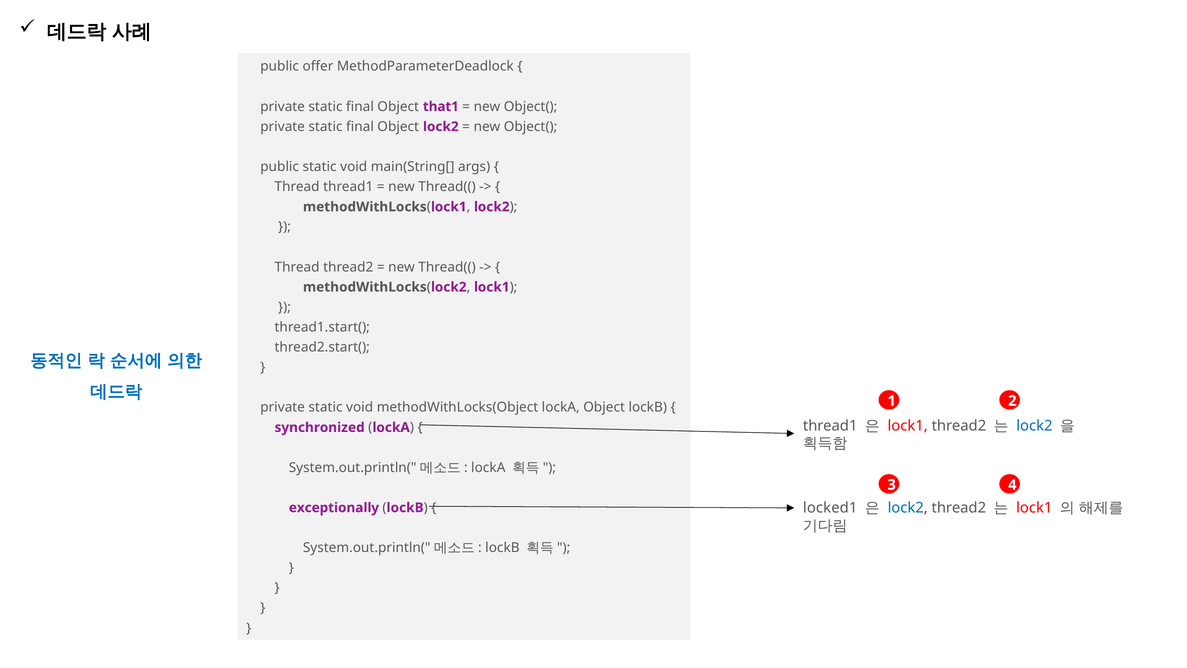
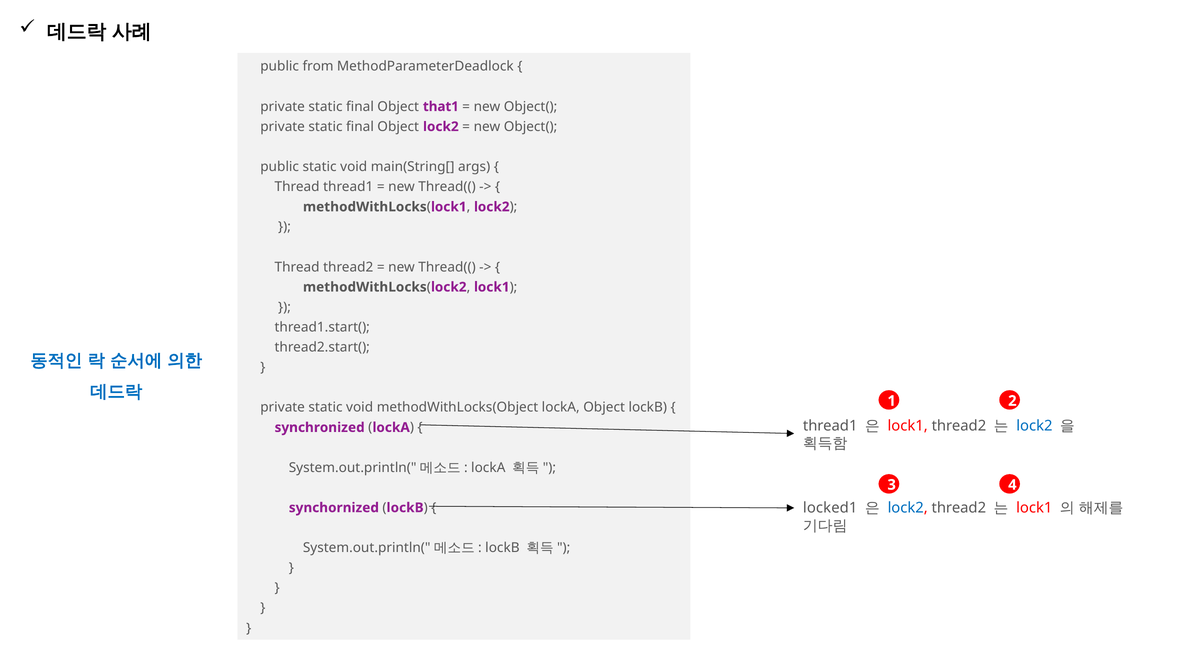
offer: offer -> from
exceptionally: exceptionally -> synchornized
